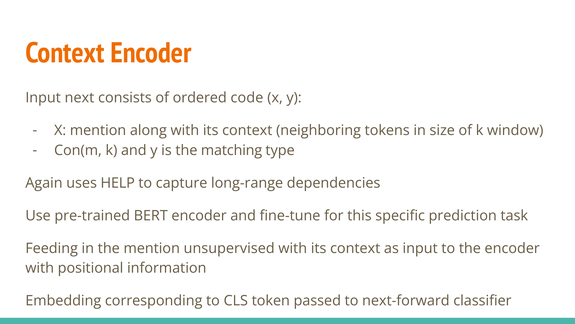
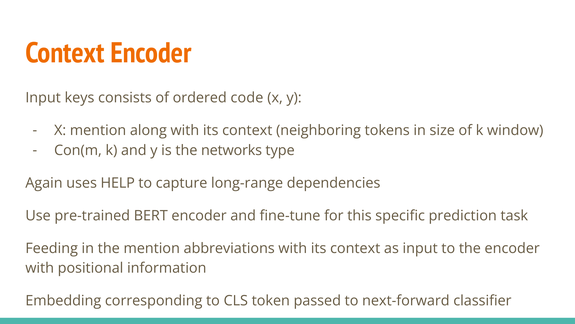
next: next -> keys
matching: matching -> networks
unsupervised: unsupervised -> abbreviations
